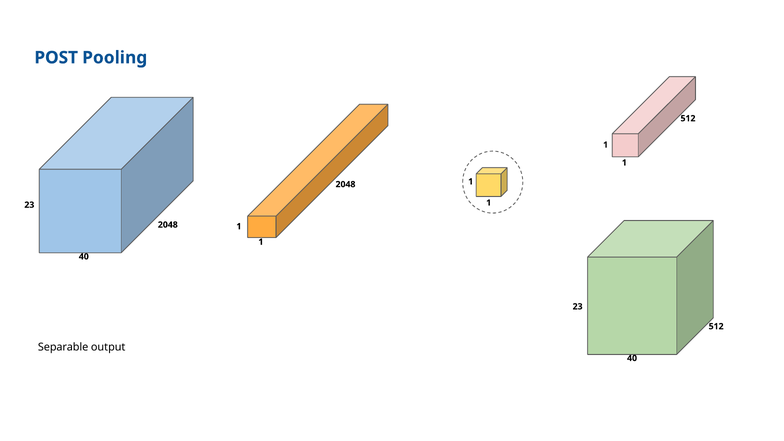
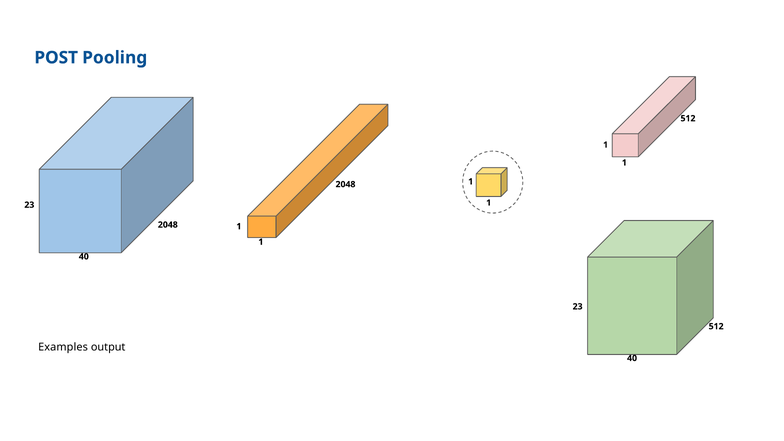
Separable: Separable -> Examples
